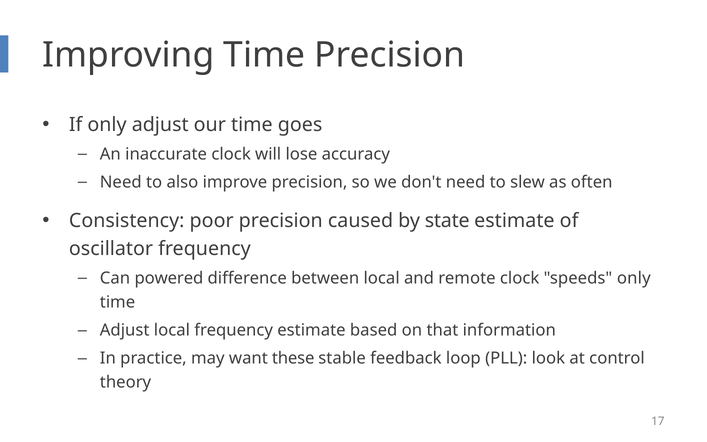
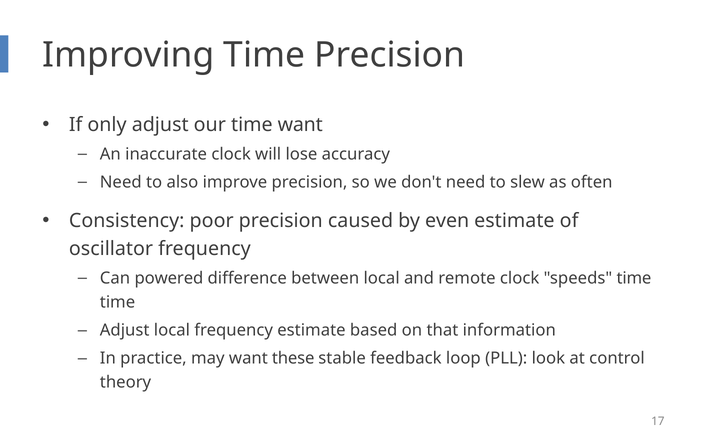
time goes: goes -> want
state: state -> even
speeds only: only -> time
